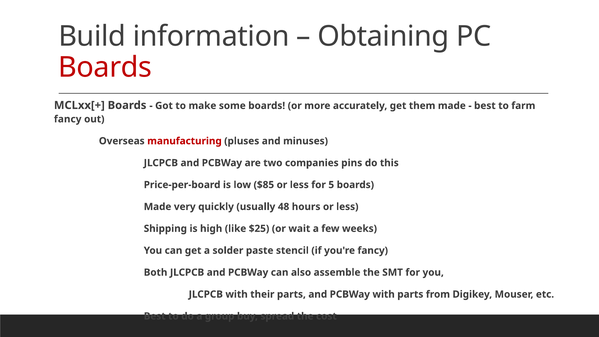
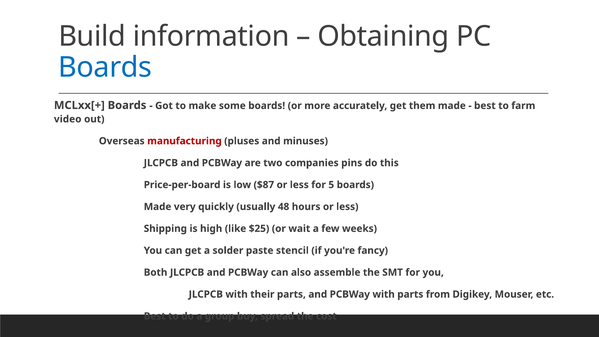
Boards at (105, 67) colour: red -> blue
fancy at (68, 119): fancy -> video
$85: $85 -> $87
